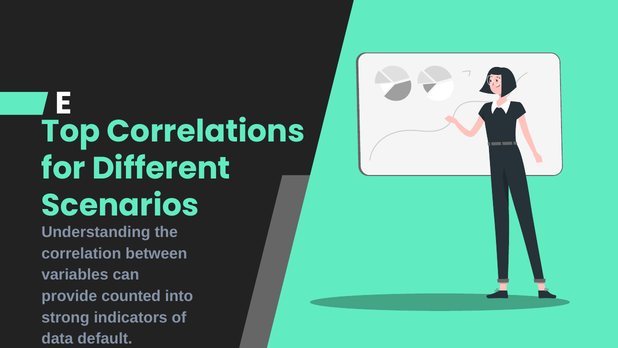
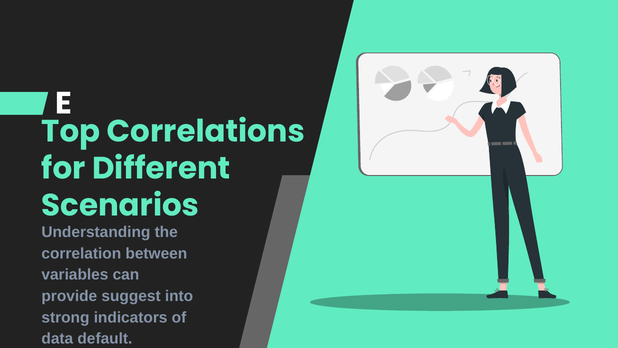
counted: counted -> suggest
